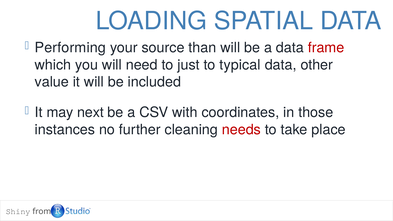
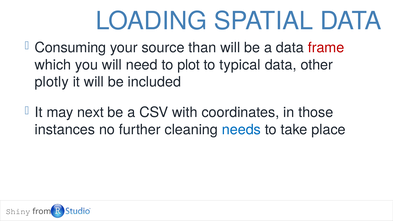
Performing: Performing -> Consuming
just: just -> plot
value: value -> plotly
needs colour: red -> blue
